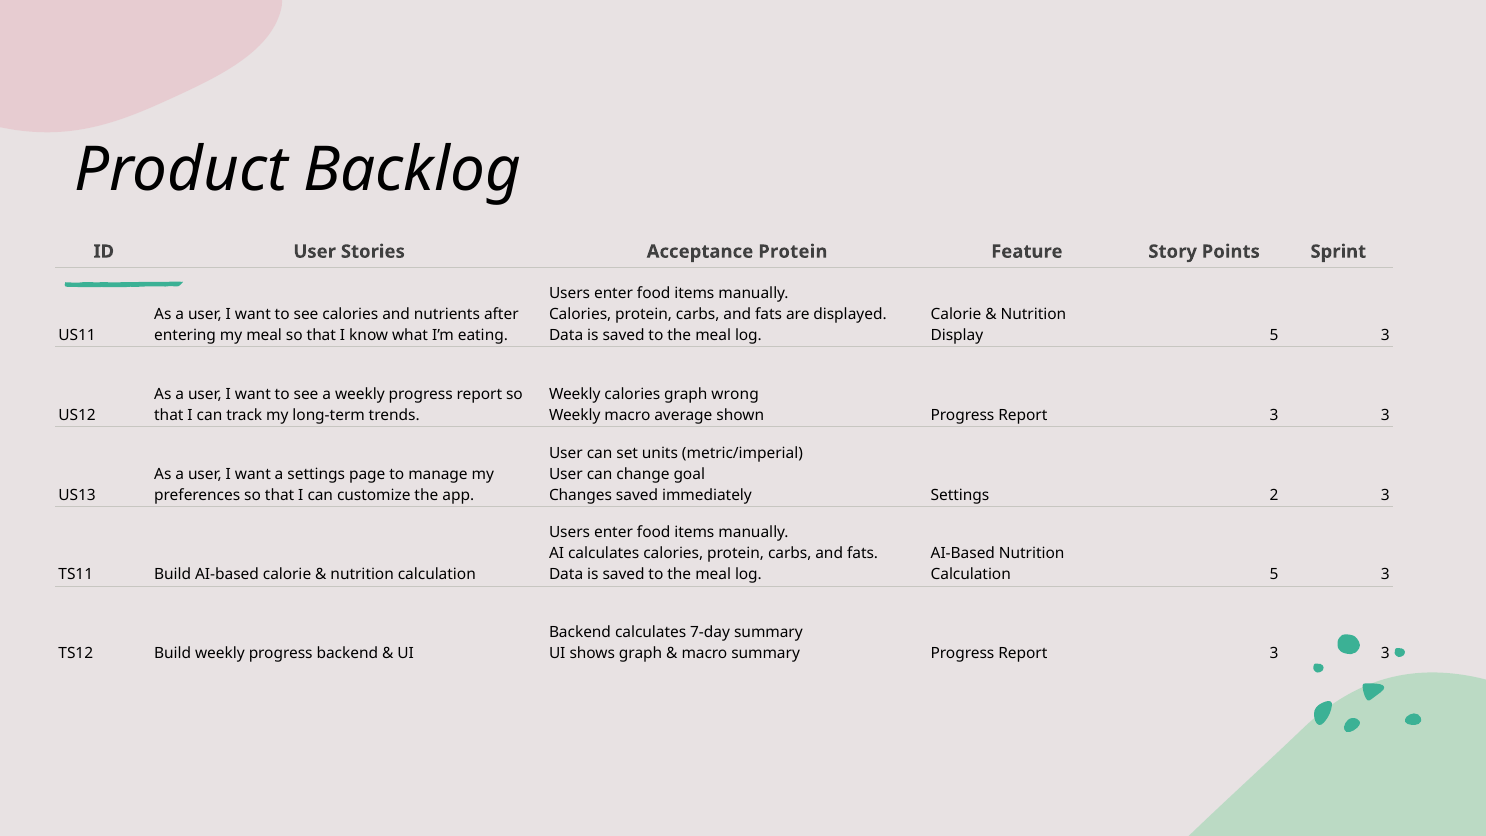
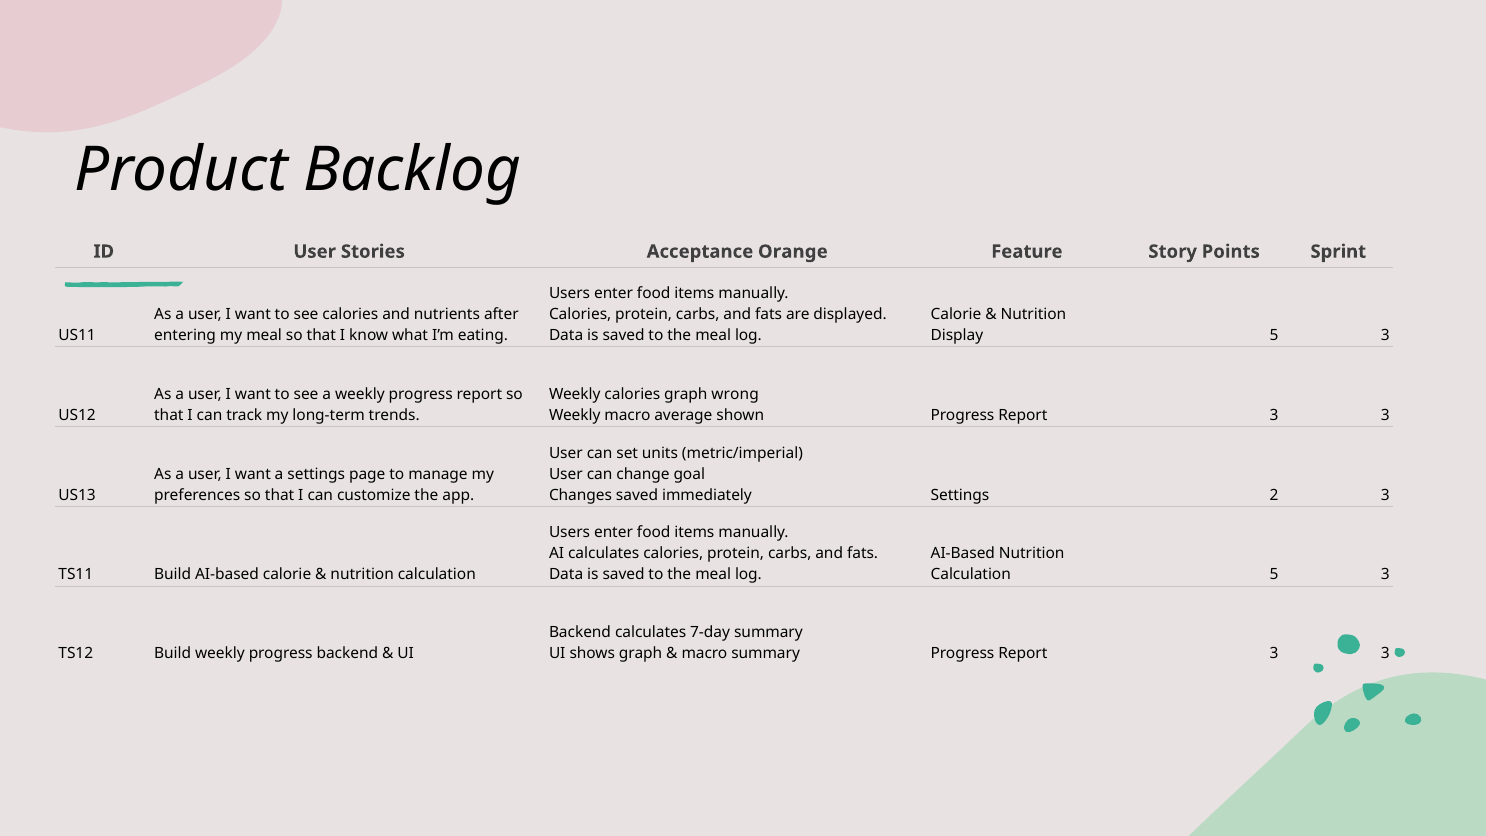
Acceptance Protein: Protein -> Orange
